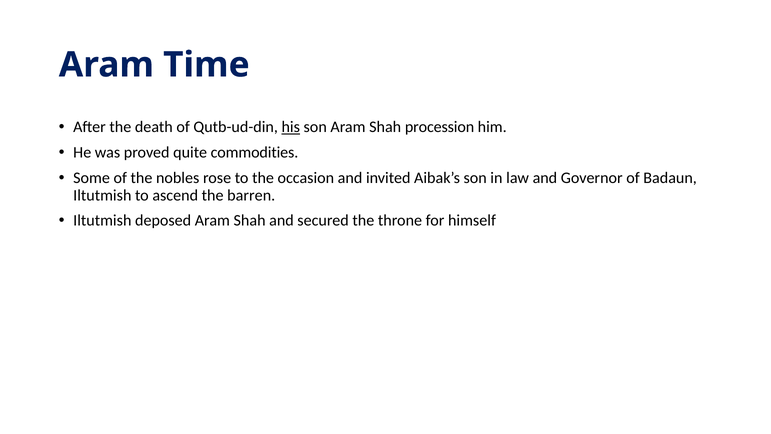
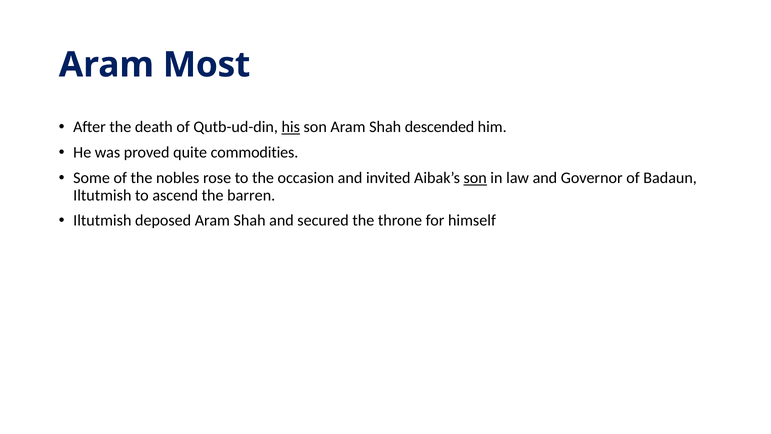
Time: Time -> Most
procession: procession -> descended
son at (475, 178) underline: none -> present
